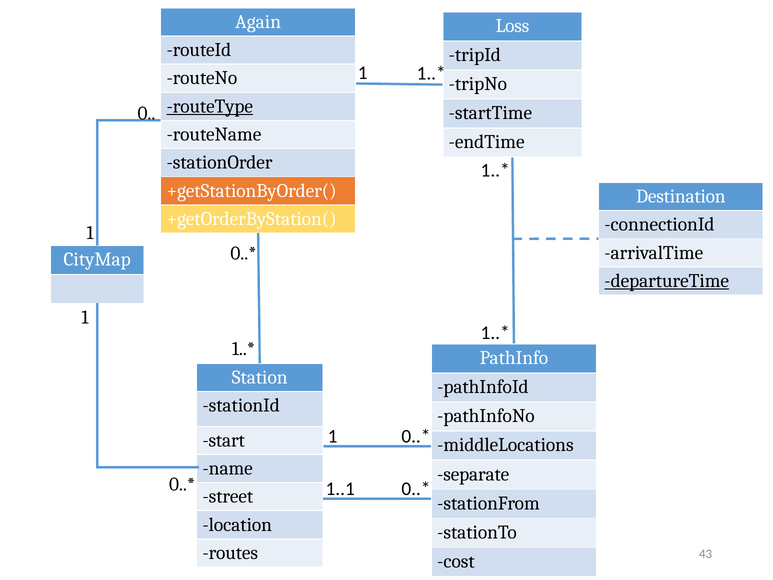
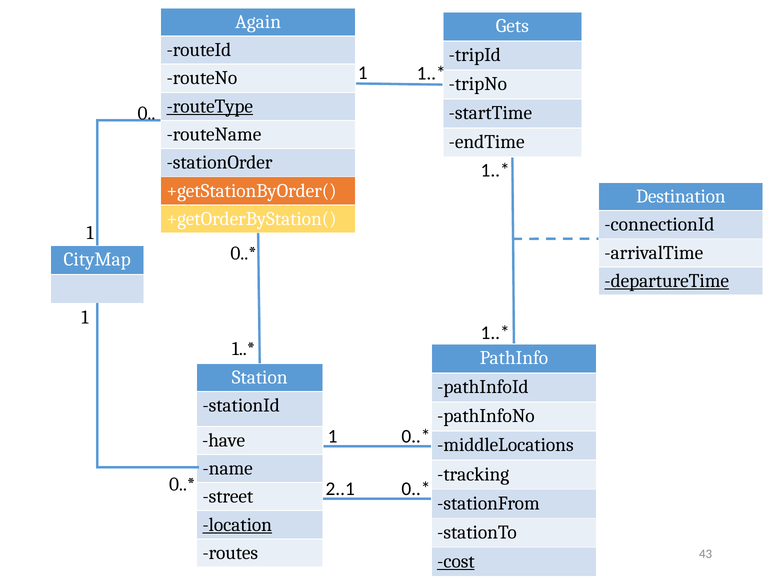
Loss: Loss -> Gets
start: start -> have
separate: separate -> tracking
1..1: 1..1 -> 2..1
location underline: none -> present
cost underline: none -> present
